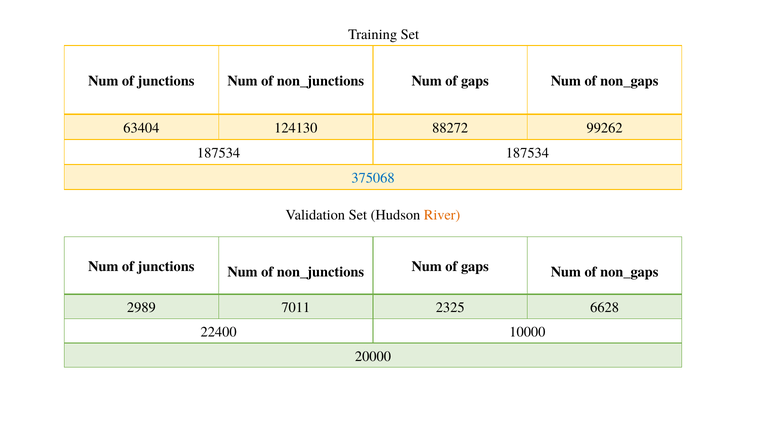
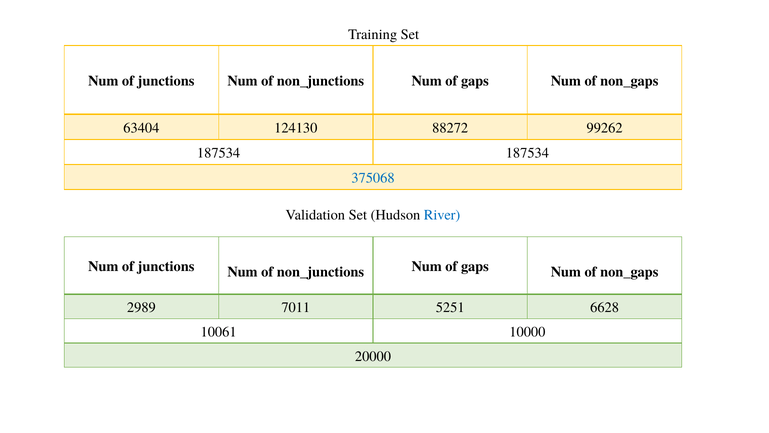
River colour: orange -> blue
2325: 2325 -> 5251
22400: 22400 -> 10061
